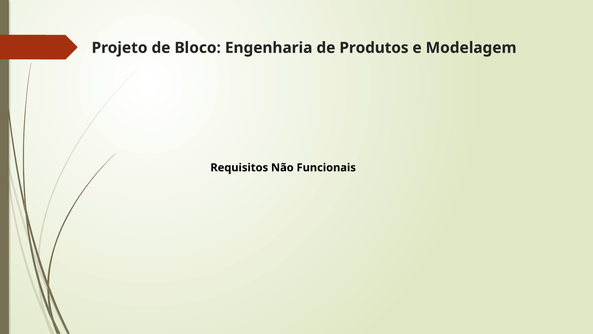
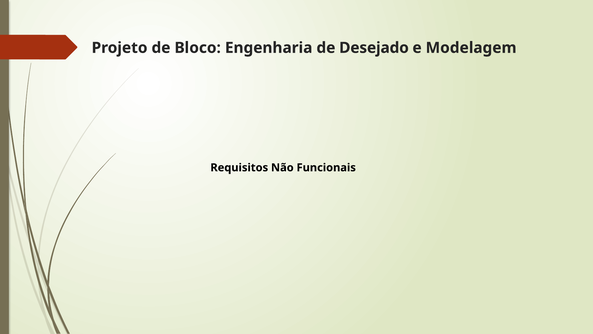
Produtos: Produtos -> Desejado
